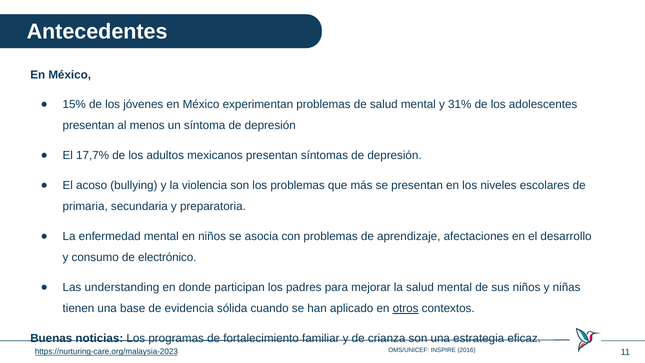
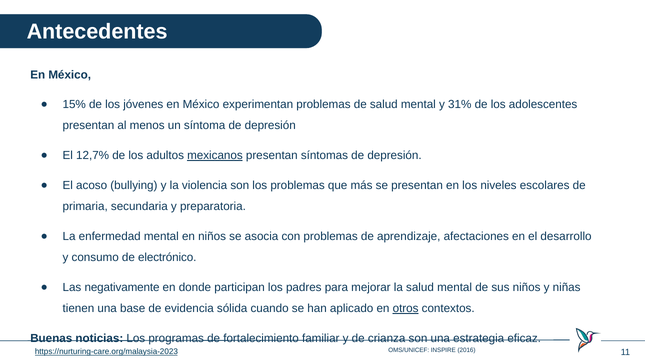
17,7%: 17,7% -> 12,7%
mexicanos underline: none -> present
understanding: understanding -> negativamente
